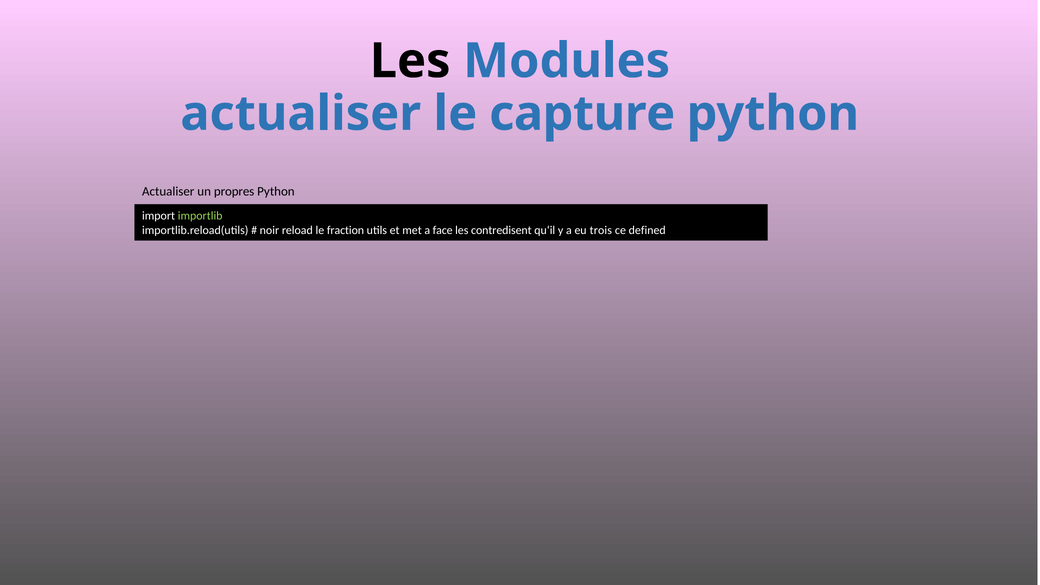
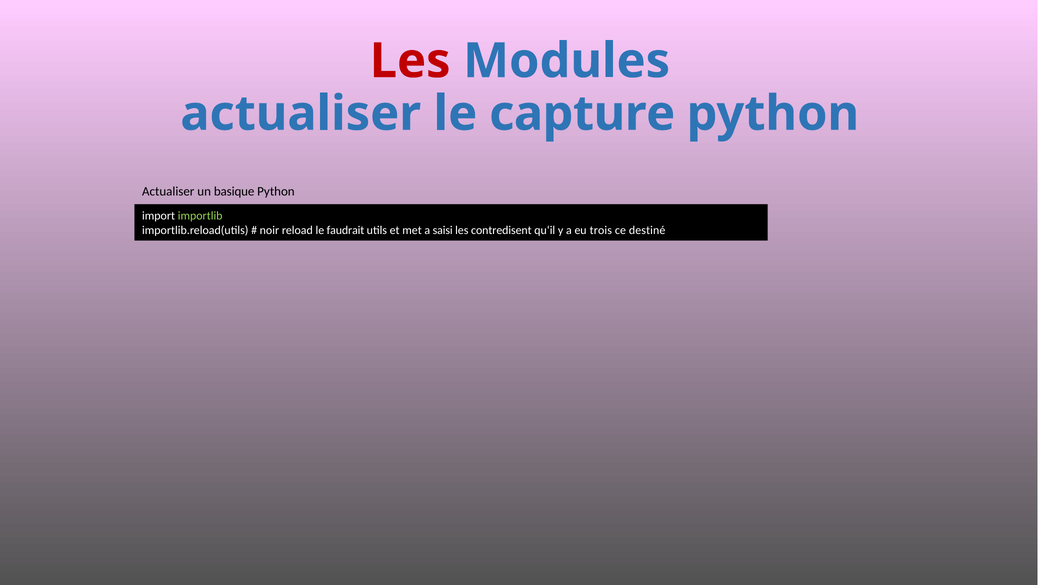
Les at (410, 61) colour: black -> red
propres: propres -> basique
fraction: fraction -> faudrait
face: face -> saisi
defined: defined -> destiné
